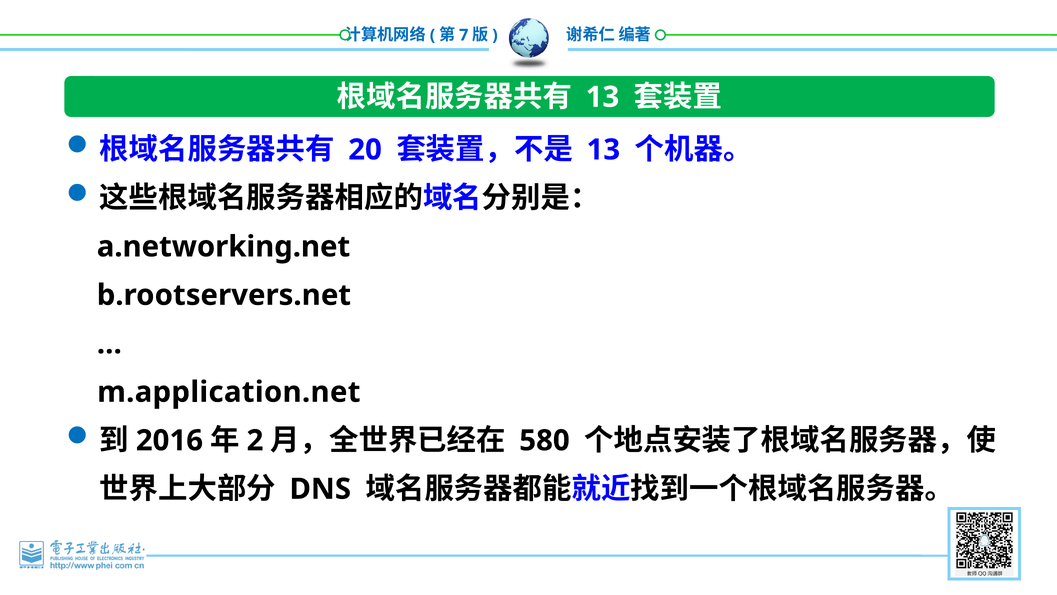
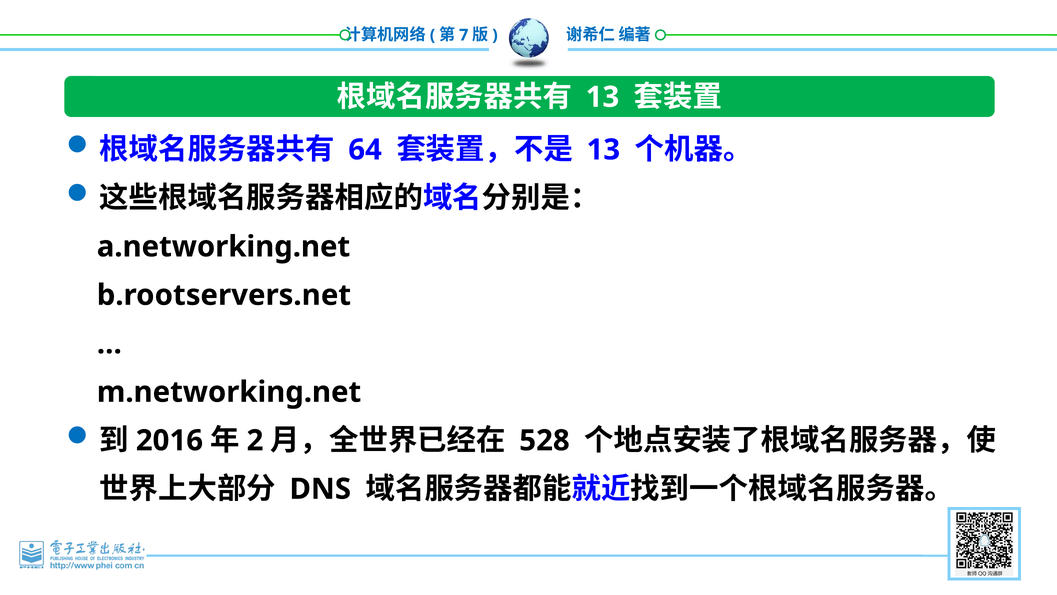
20: 20 -> 64
m.application.net: m.application.net -> m.networking.net
580: 580 -> 528
